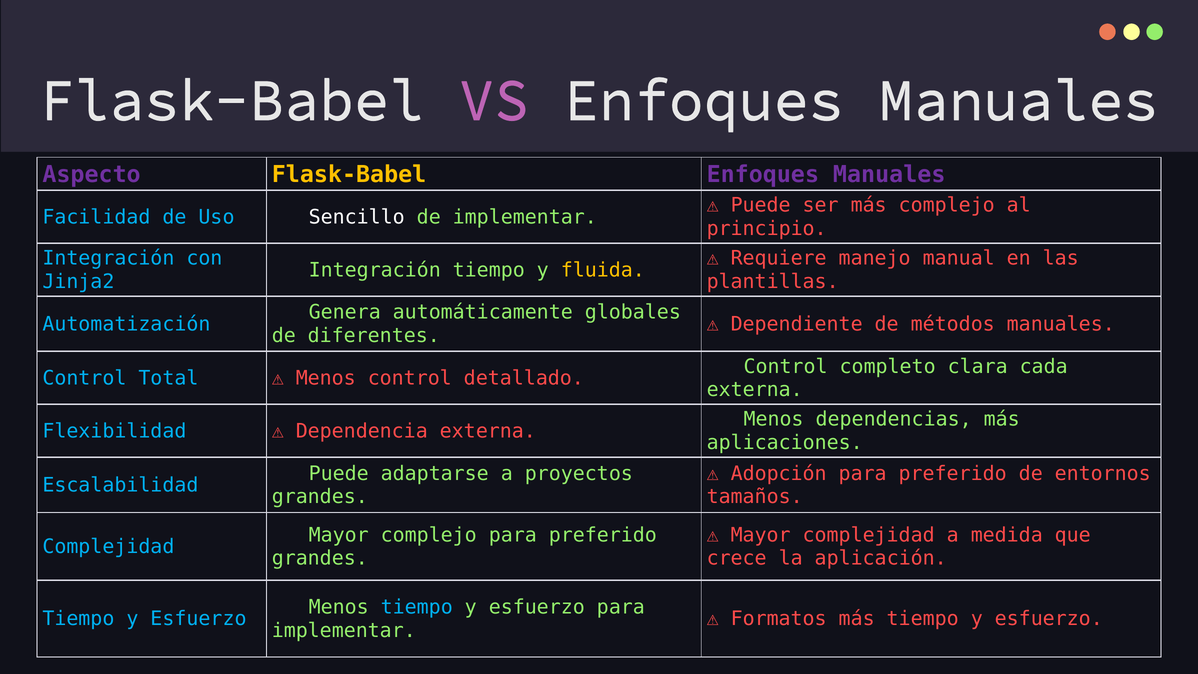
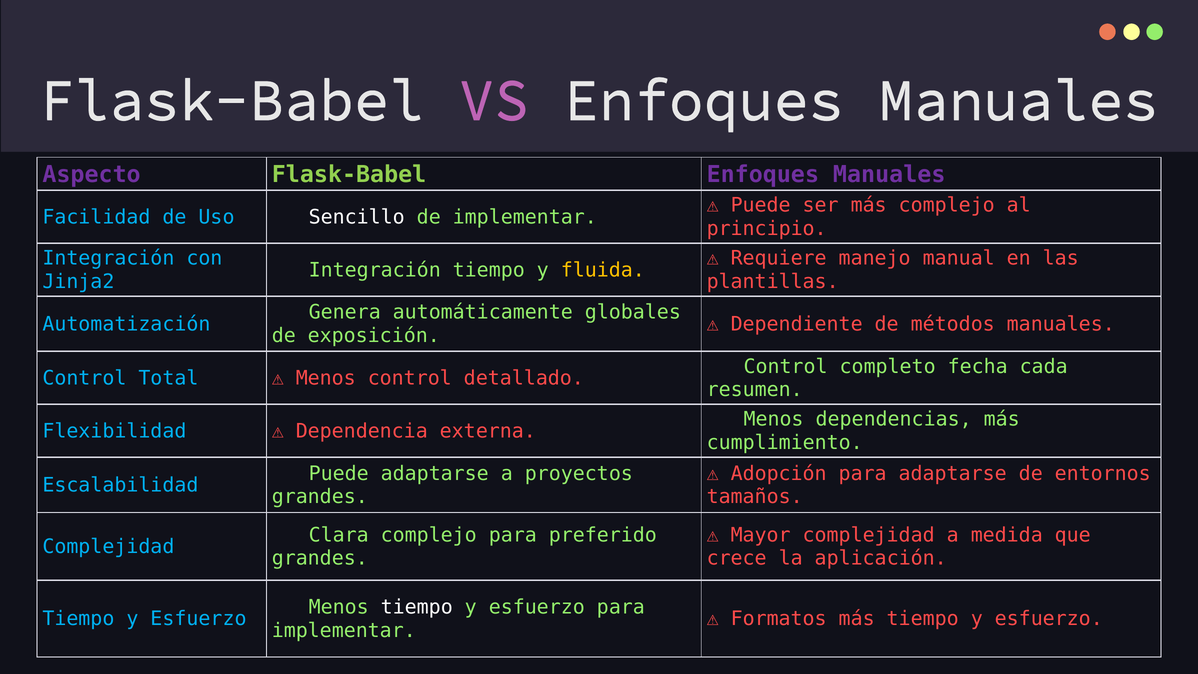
Flask-Babel at (349, 174) colour: yellow -> light green
diferentes: diferentes -> exposición
clara: clara -> fecha
externa at (755, 390): externa -> resumen
aplicaciones: aplicaciones -> cumplimiento
preferido at (953, 473): preferido -> adaptarse
Mayor at (339, 535): Mayor -> Clara
tiempo at (417, 607) colour: light blue -> white
